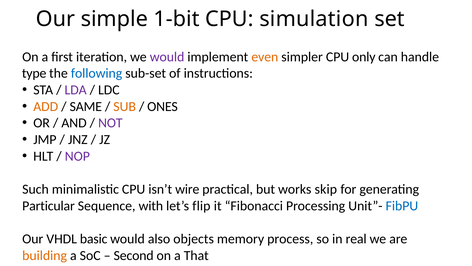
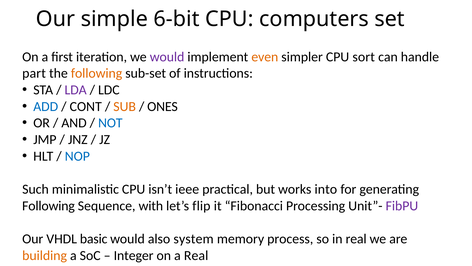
1-bit: 1-bit -> 6-bit
simulation: simulation -> computers
only: only -> sort
type: type -> part
following at (97, 73) colour: blue -> orange
ADD colour: orange -> blue
SAME: SAME -> CONT
NOT colour: purple -> blue
NOP colour: purple -> blue
wire: wire -> ieee
skip: skip -> into
Particular at (49, 206): Particular -> Following
FibPU colour: blue -> purple
objects: objects -> system
Second: Second -> Integer
a That: That -> Real
